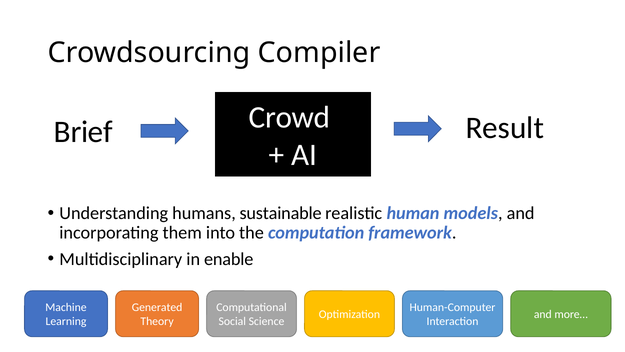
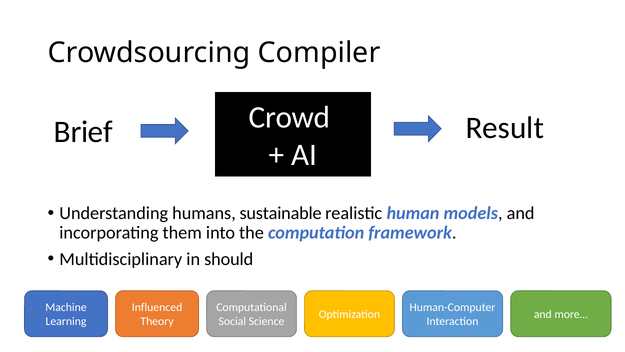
enable: enable -> should
Generated: Generated -> Influenced
